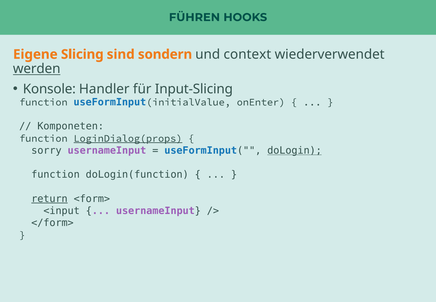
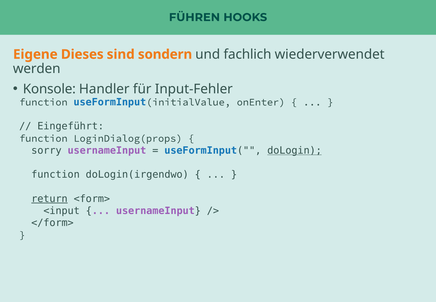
Slicing: Slicing -> Dieses
context: context -> fachlich
werden underline: present -> none
Input-Slicing: Input-Slicing -> Input-Fehler
Komponeten: Komponeten -> Eingeführt
LoginDialog(props underline: present -> none
doLogin(function: doLogin(function -> doLogin(irgendwo
